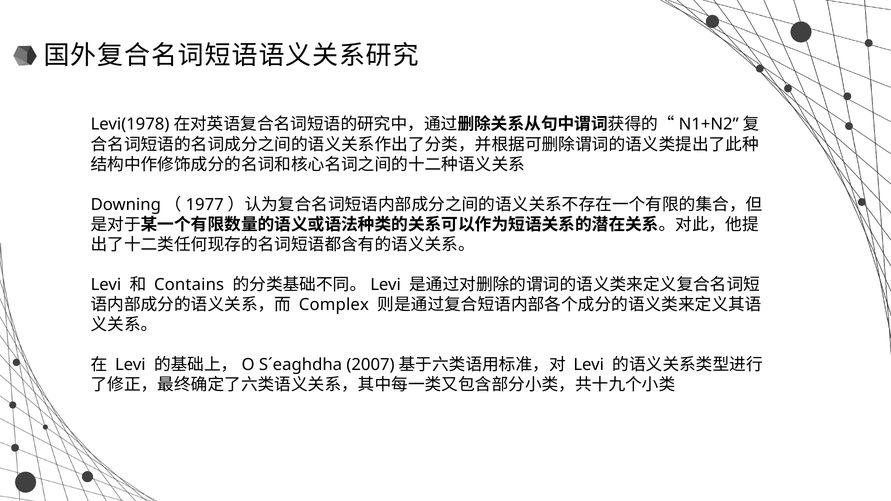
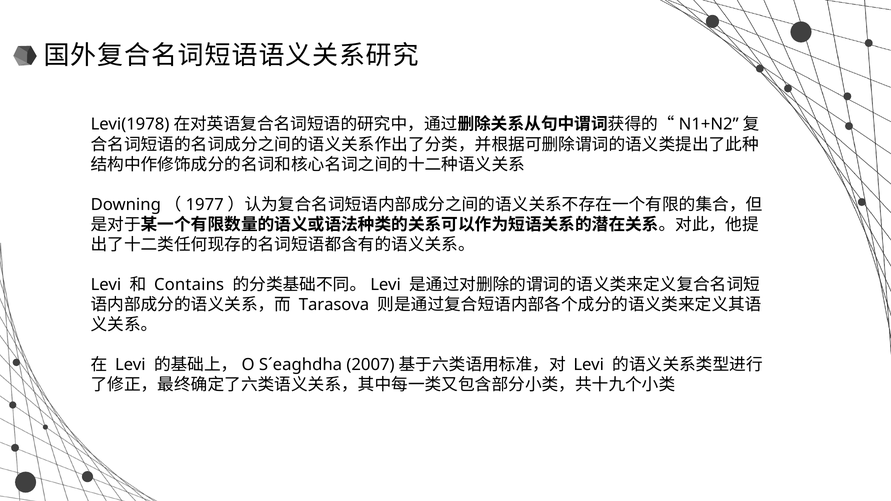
Complex: Complex -> Tarasova
